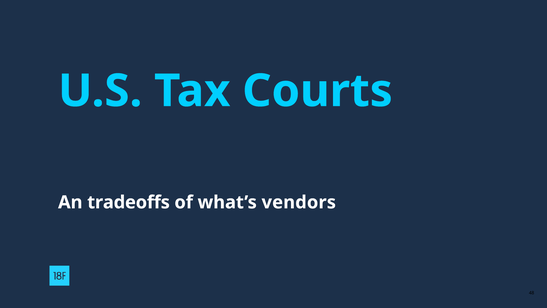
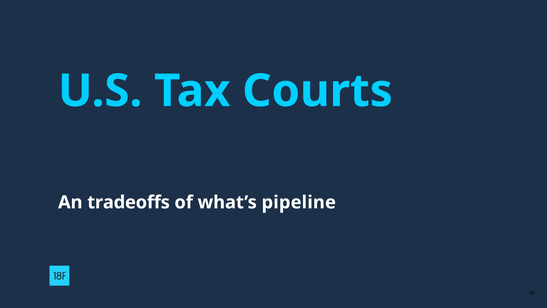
vendors: vendors -> pipeline
